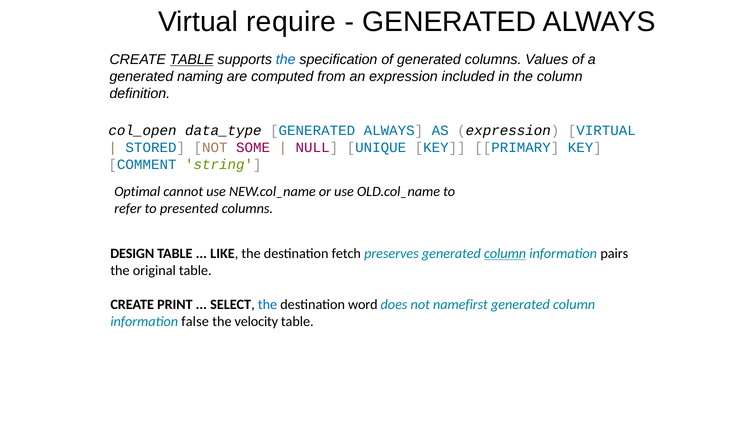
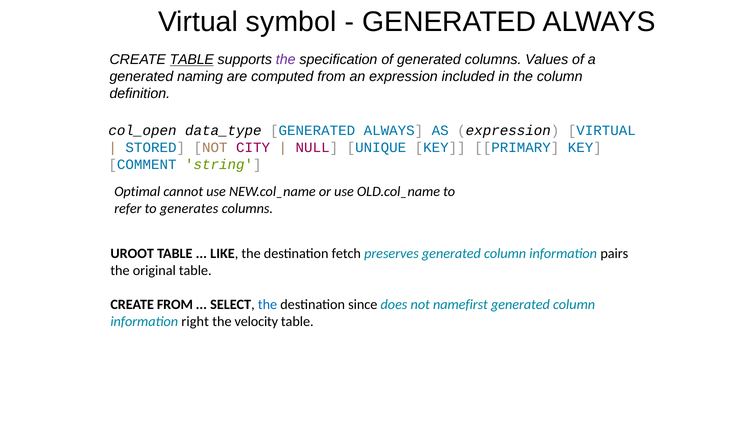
require: require -> symbol
the at (286, 60) colour: blue -> purple
SOME: SOME -> CITY
presented: presented -> generates
DESIGN: DESIGN -> UROOT
column at (505, 253) underline: present -> none
CREATE PRINT: PRINT -> FROM
word: word -> since
false: false -> right
